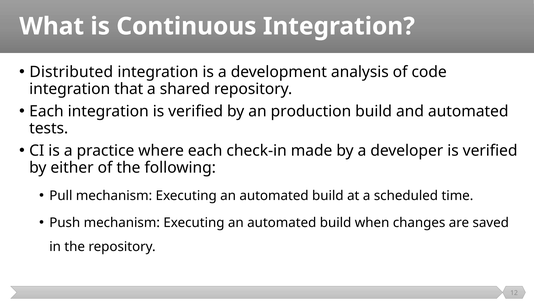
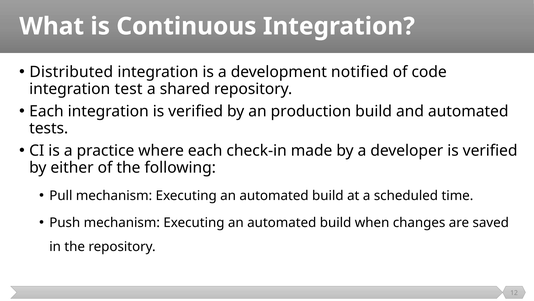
analysis: analysis -> notified
that: that -> test
